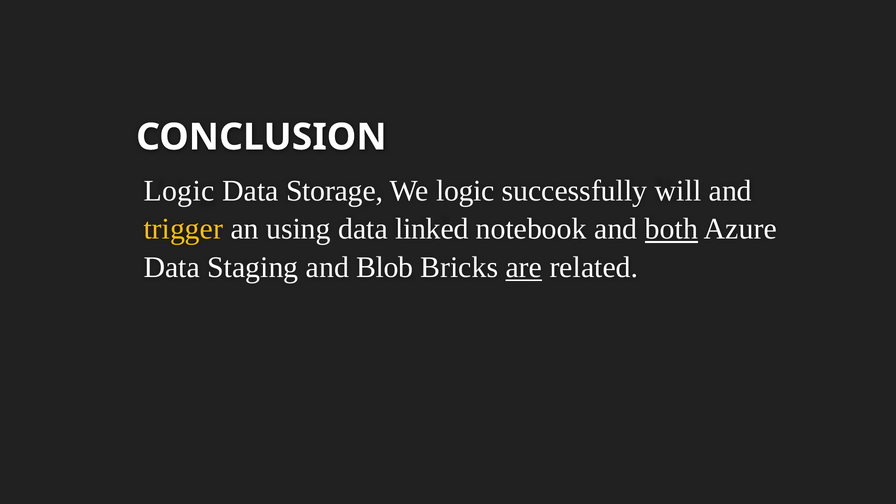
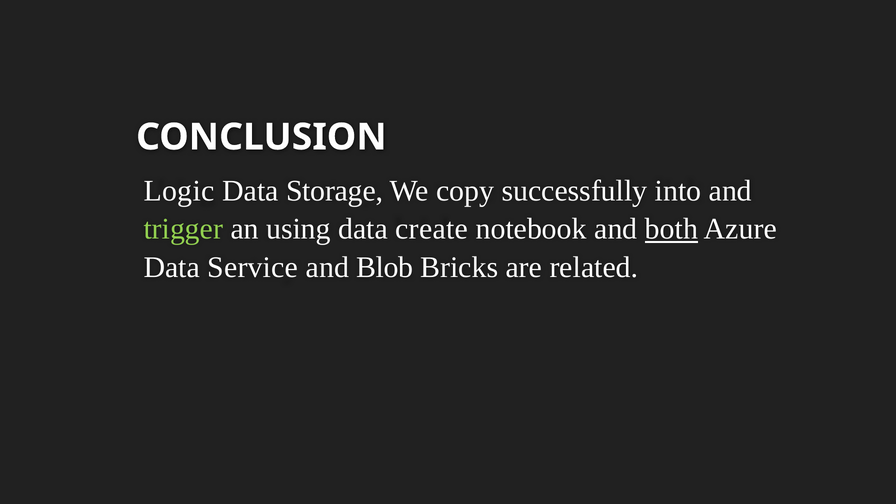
We logic: logic -> copy
will: will -> into
trigger colour: yellow -> light green
linked: linked -> create
Staging: Staging -> Service
are underline: present -> none
